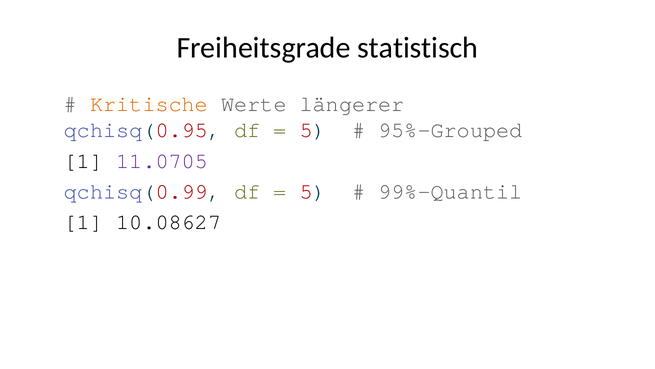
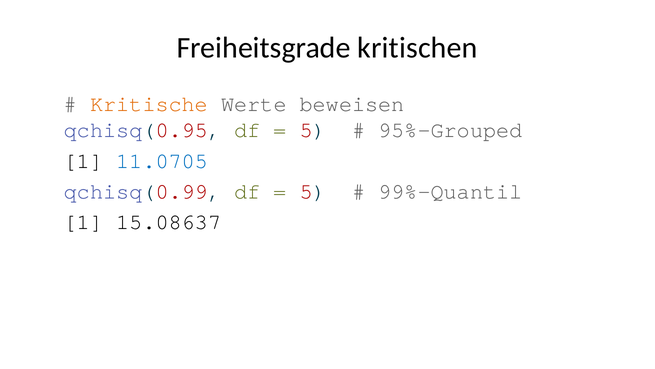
statistisch: statistisch -> kritischen
längerer: längerer -> beweisen
11.0705 colour: purple -> blue
10.08627: 10.08627 -> 15.08637
